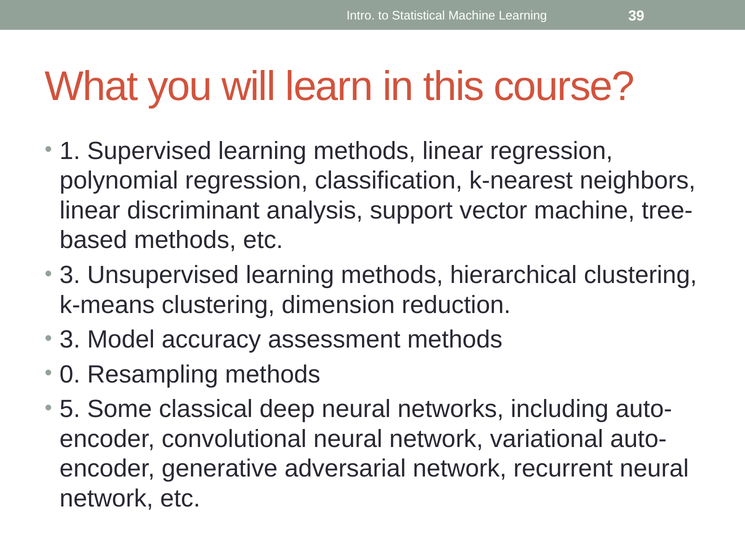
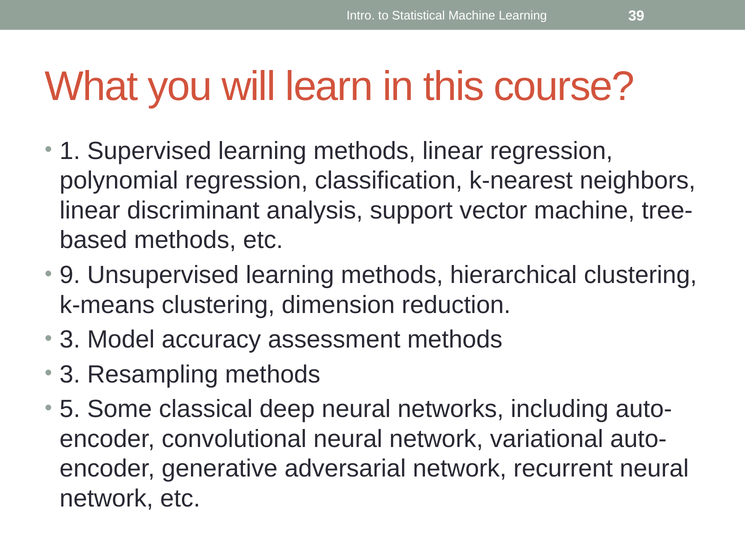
3 at (70, 275): 3 -> 9
0 at (70, 374): 0 -> 3
